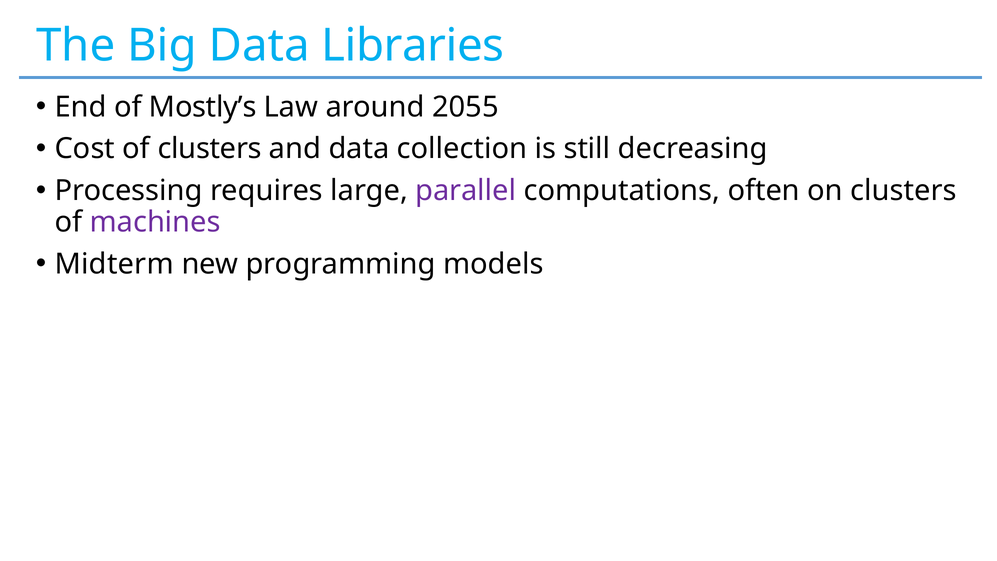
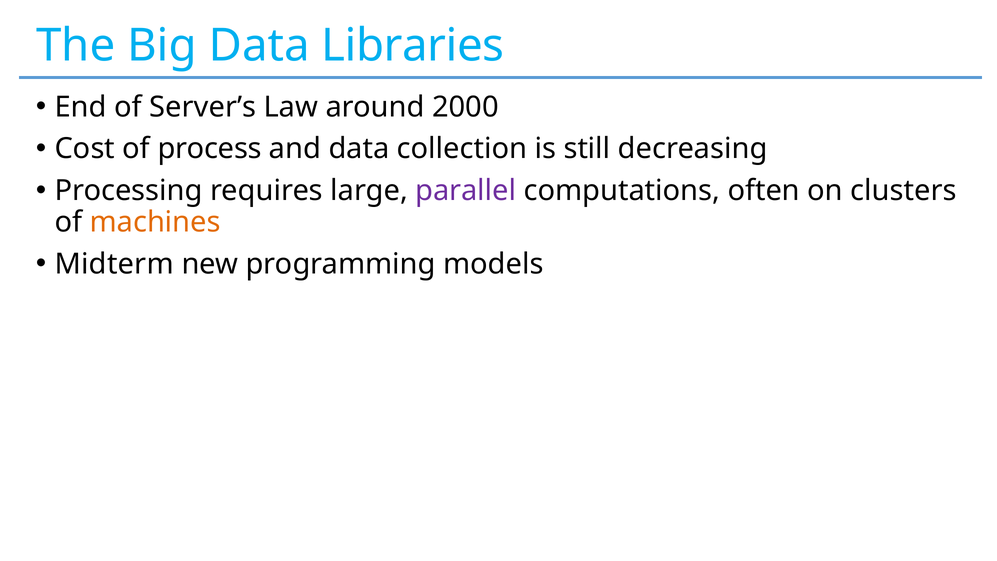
Mostly’s: Mostly’s -> Server’s
2055: 2055 -> 2000
of clusters: clusters -> process
machines colour: purple -> orange
